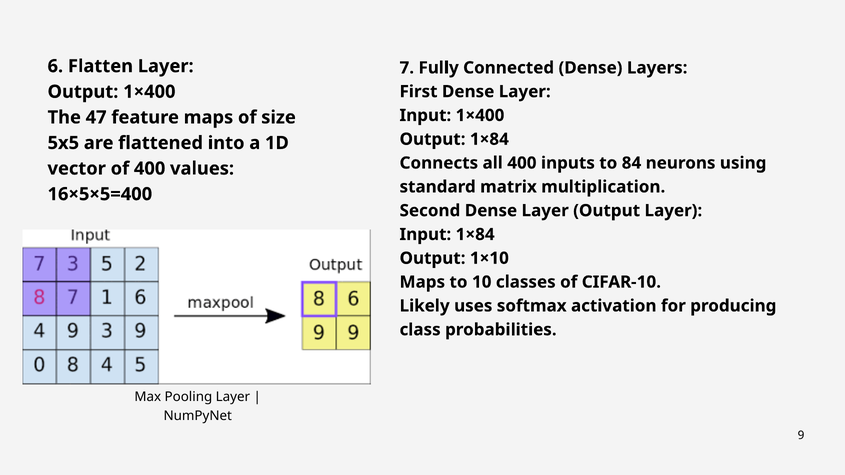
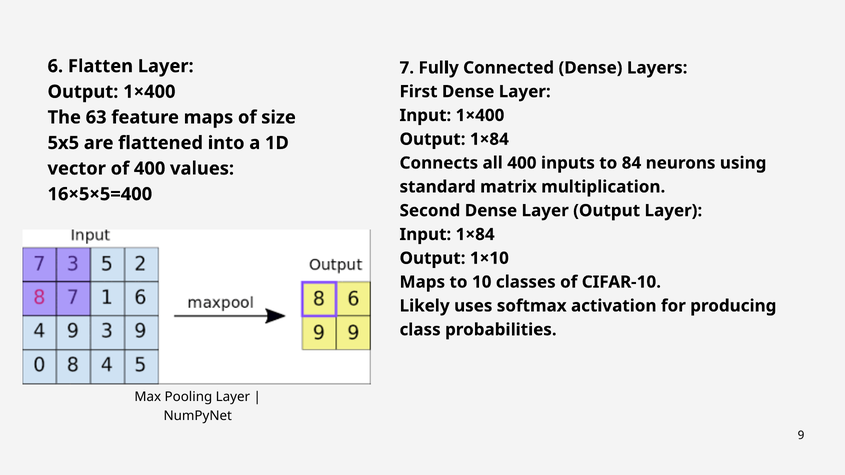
47: 47 -> 63
